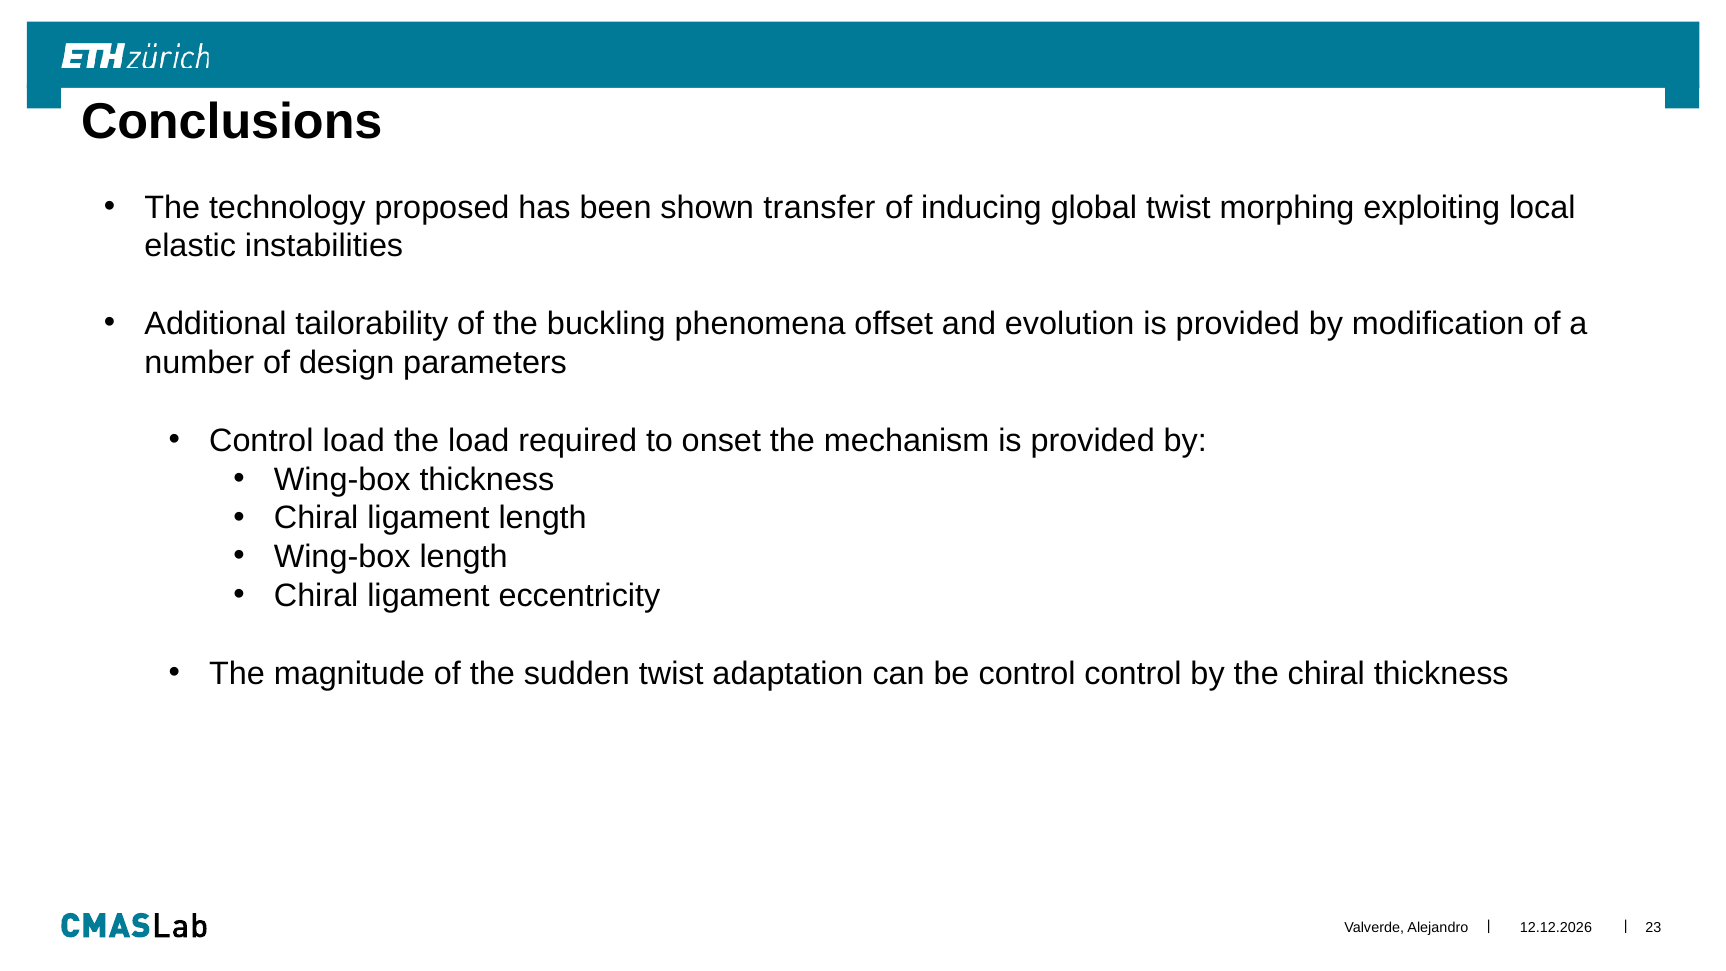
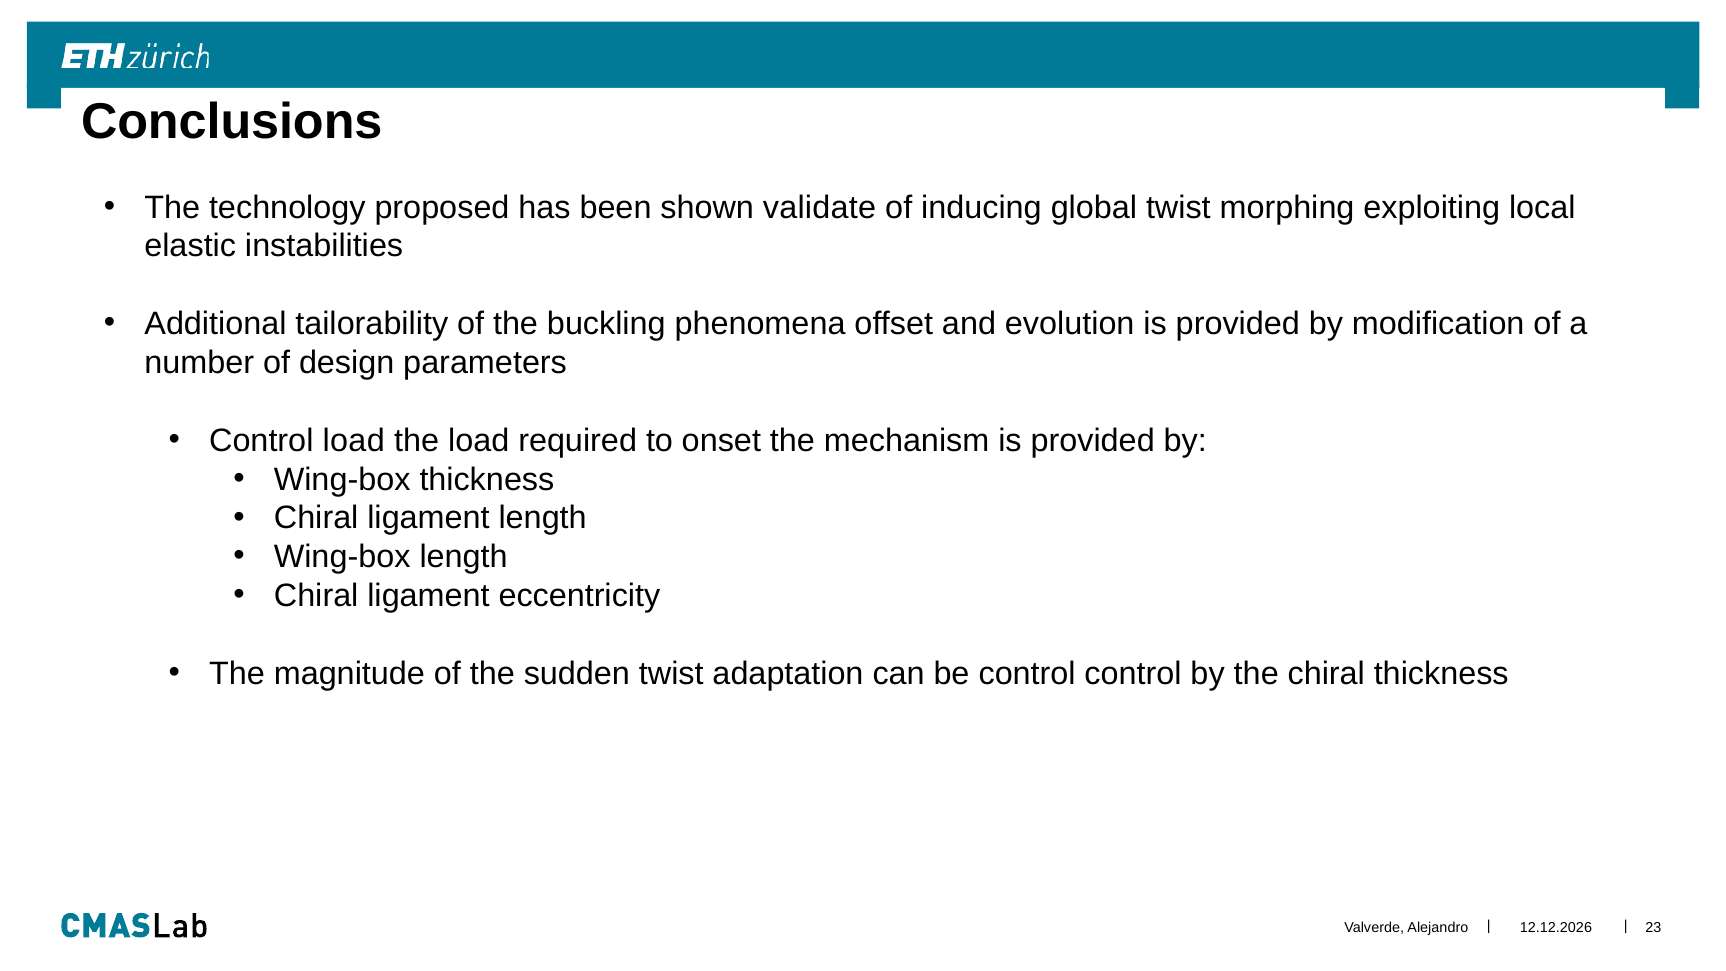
transfer: transfer -> validate
